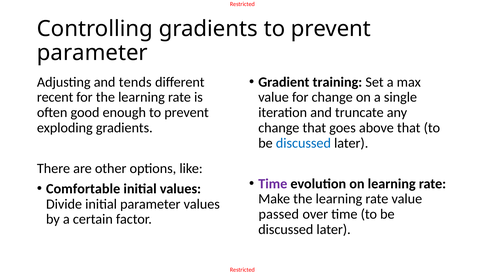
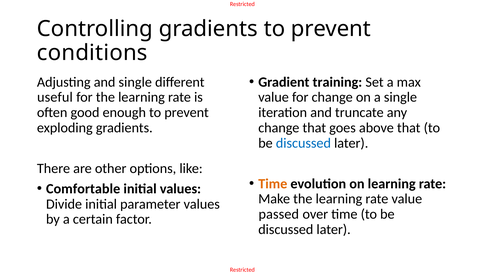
parameter at (92, 53): parameter -> conditions
and tends: tends -> single
recent: recent -> useful
Time at (273, 184) colour: purple -> orange
